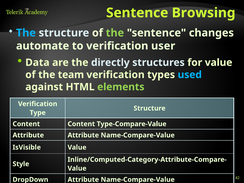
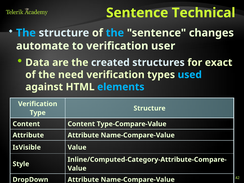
Browsing: Browsing -> Technical
the at (115, 33) colour: light green -> light blue
directly: directly -> created
for value: value -> exact
team: team -> need
elements colour: light green -> light blue
